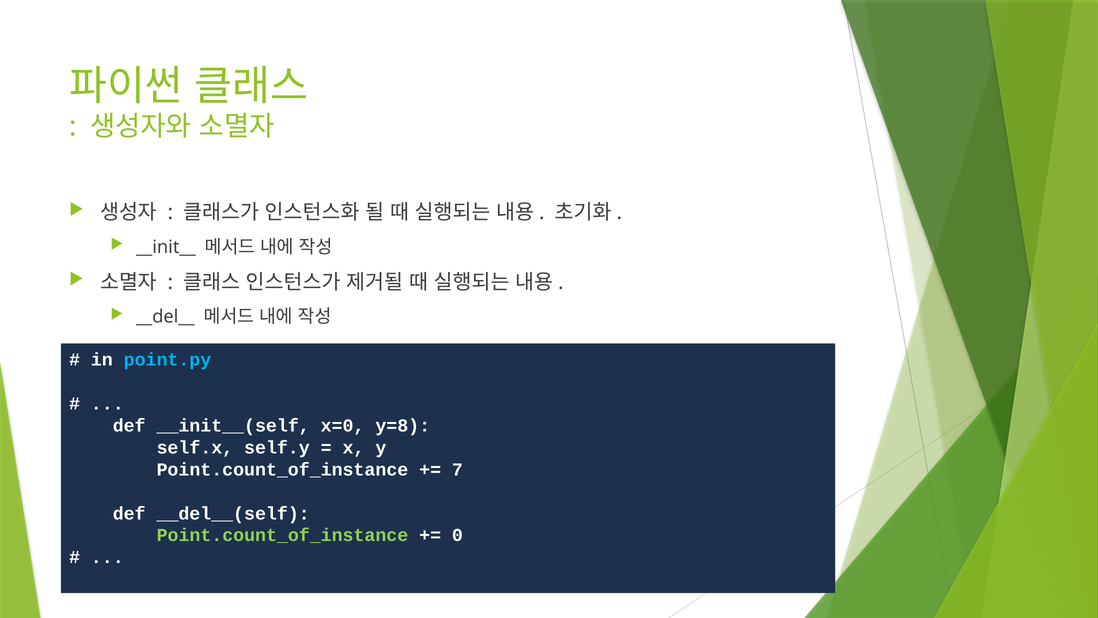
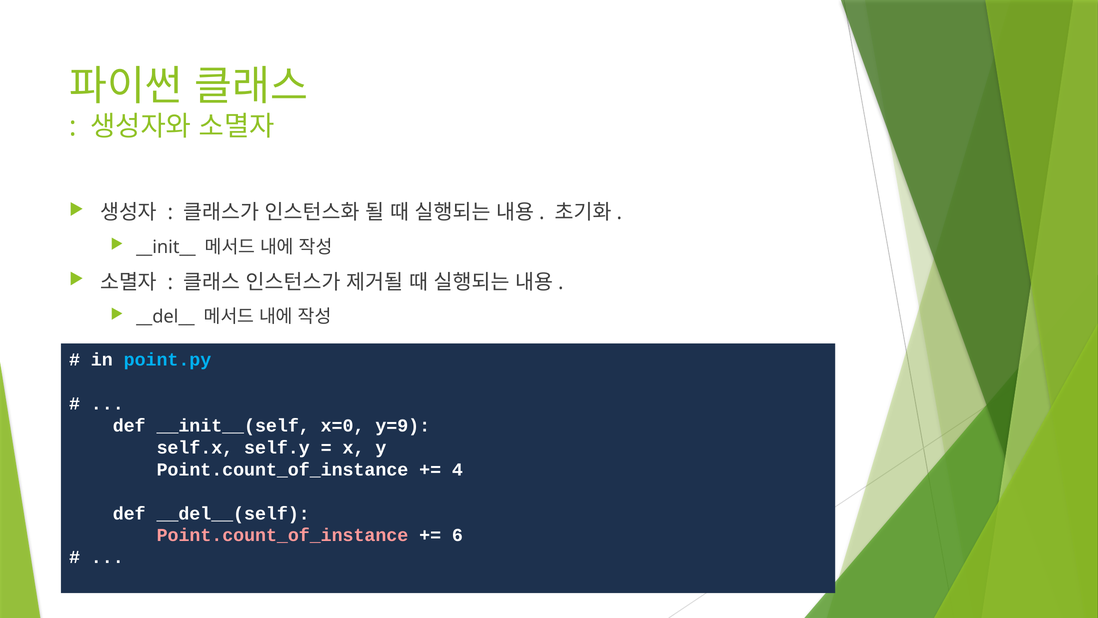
y=8: y=8 -> y=9
7: 7 -> 4
Point.count_of_instance at (282, 535) colour: light green -> pink
0: 0 -> 6
